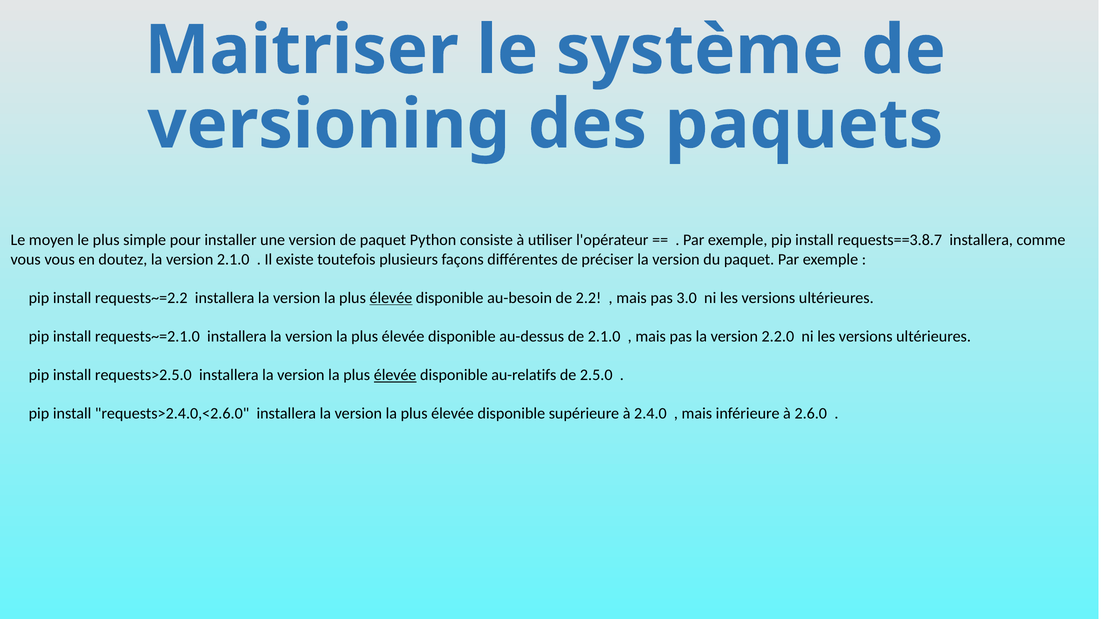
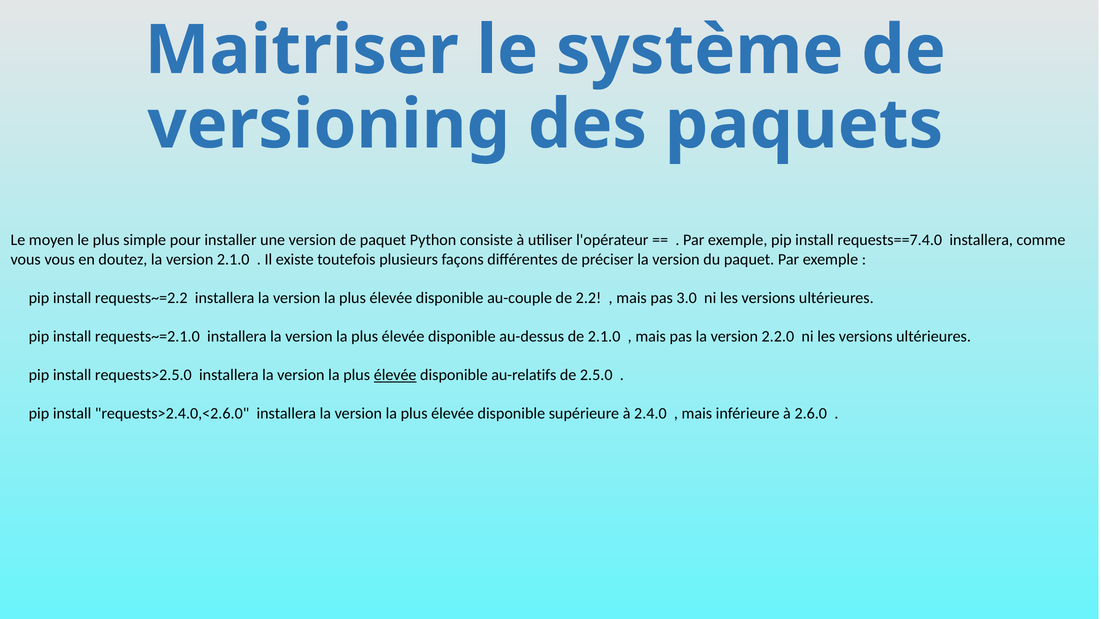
requests==3.8.7: requests==3.8.7 -> requests==7.4.0
élevée at (391, 298) underline: present -> none
au-besoin: au-besoin -> au-couple
